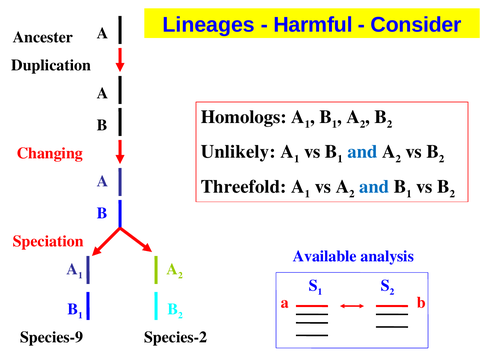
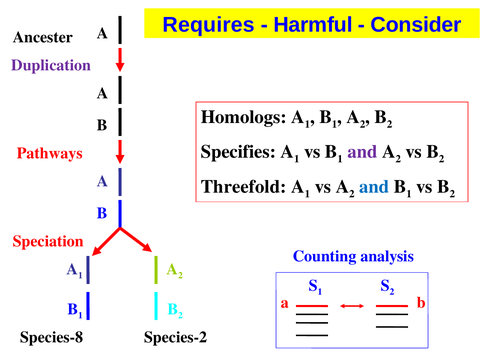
Lineages: Lineages -> Requires
Duplication colour: black -> purple
Unlikely: Unlikely -> Specifies
and at (362, 152) colour: blue -> purple
Changing: Changing -> Pathways
Available: Available -> Counting
Species-9: Species-9 -> Species-8
